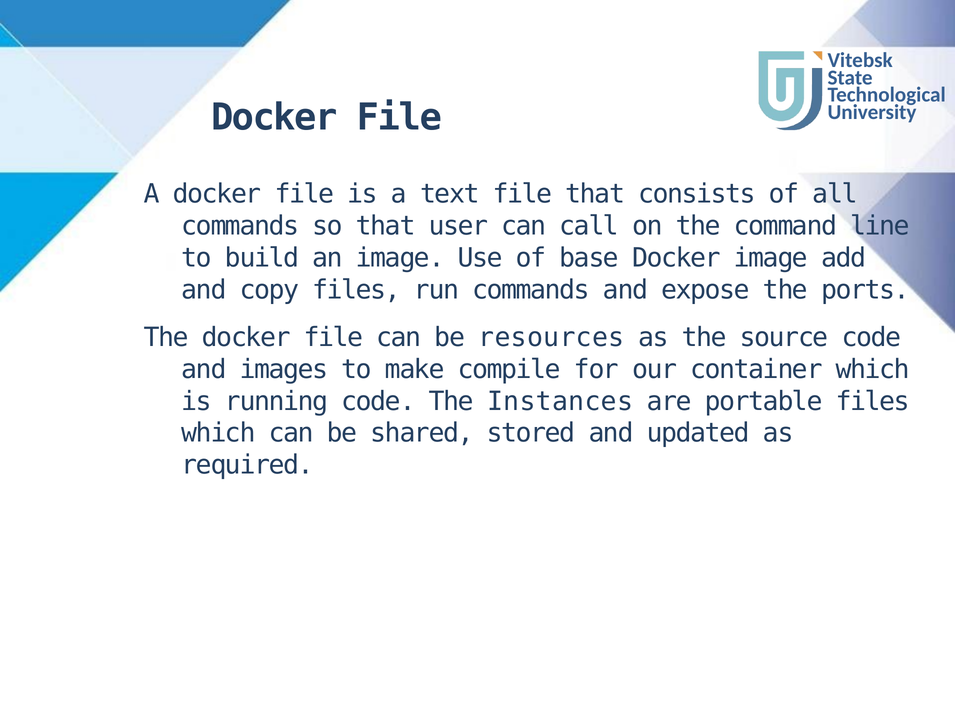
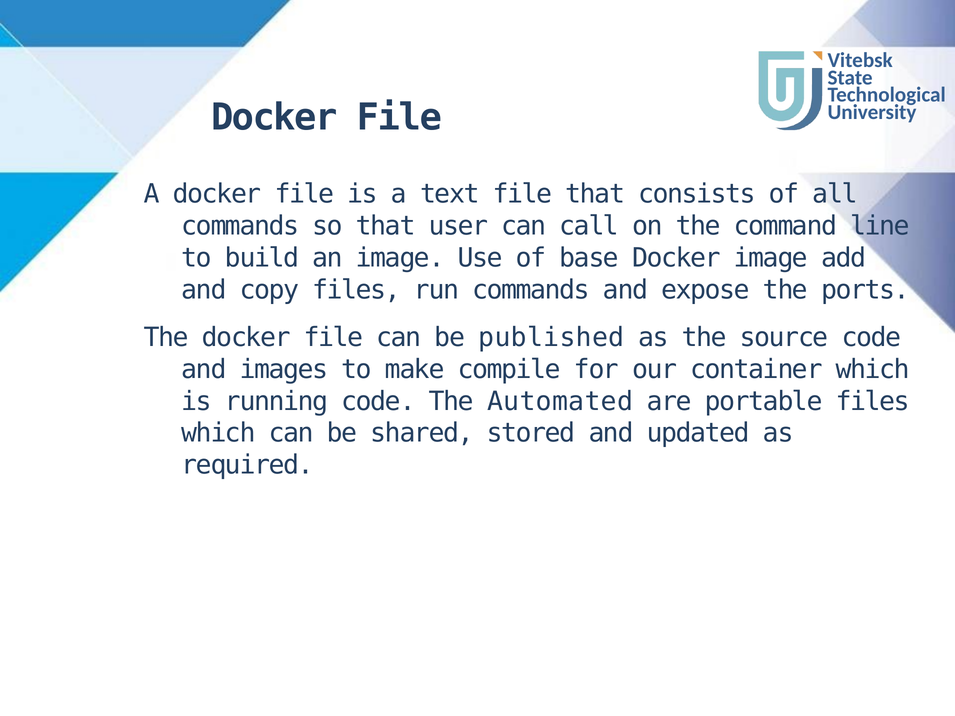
resources: resources -> published
Instances: Instances -> Automated
